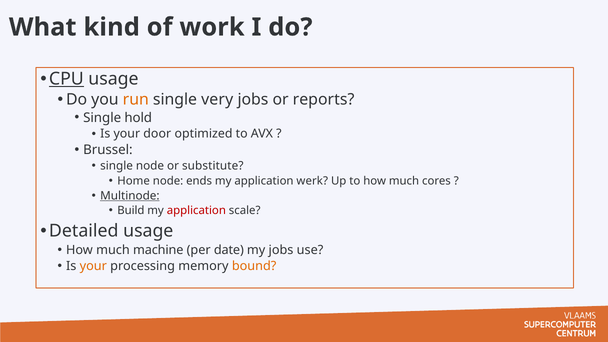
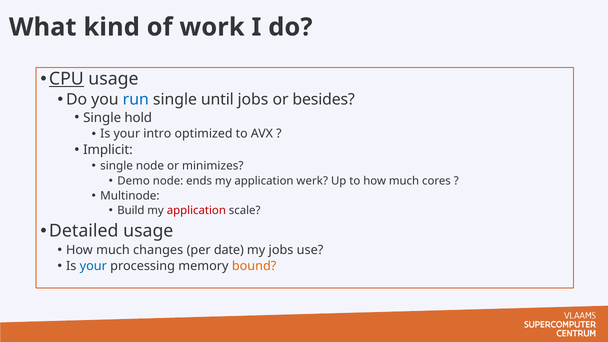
run colour: orange -> blue
very: very -> until
reports: reports -> besides
door: door -> intro
Brussel: Brussel -> Implicit
substitute: substitute -> minimizes
Home: Home -> Demo
Multinode underline: present -> none
machine: machine -> changes
your at (93, 266) colour: orange -> blue
